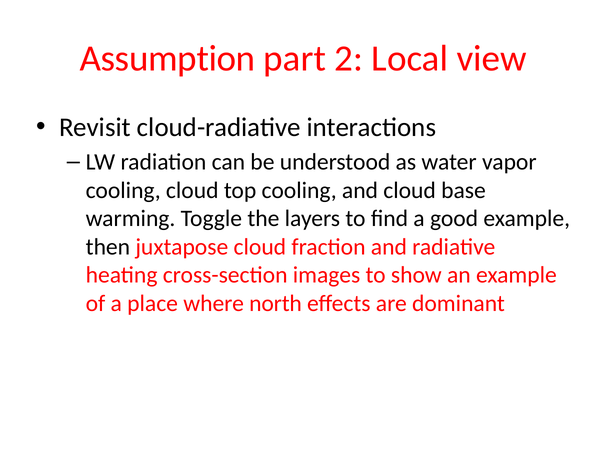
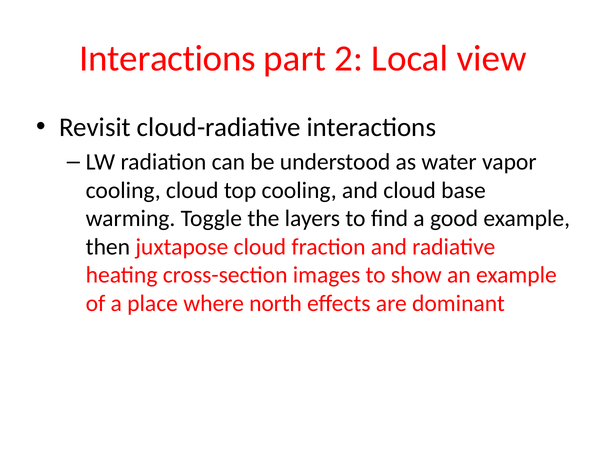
Assumption at (168, 59): Assumption -> Interactions
